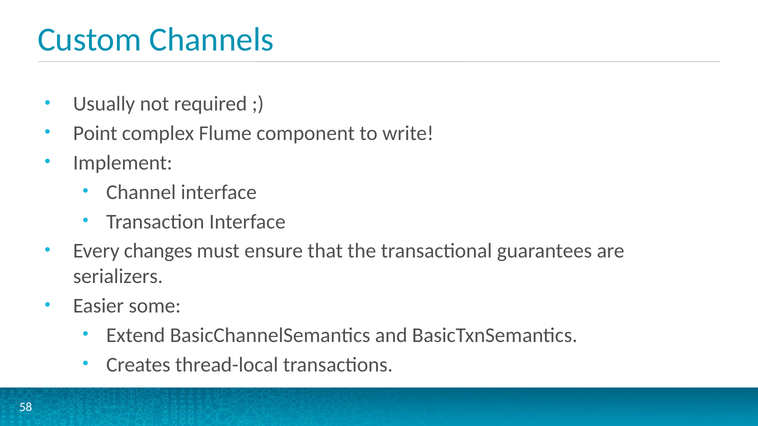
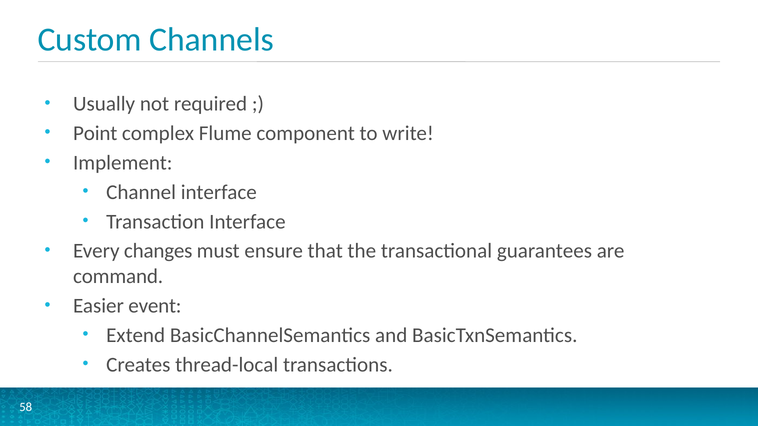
serializers: serializers -> command
some: some -> event
